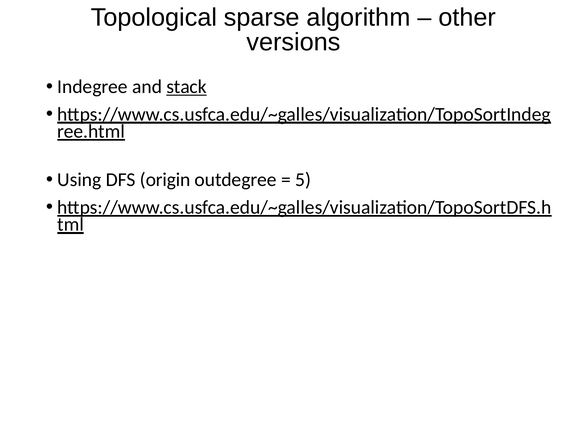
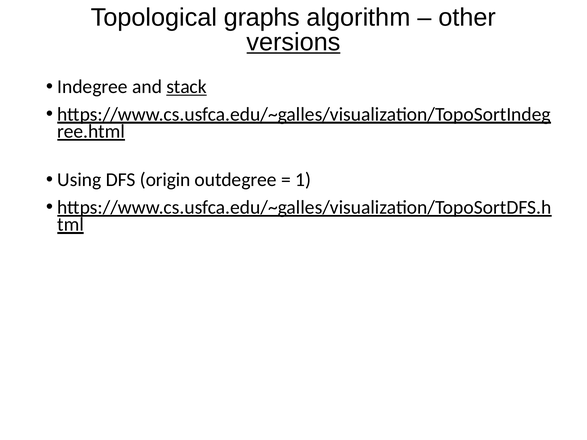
sparse: sparse -> graphs
versions underline: none -> present
5: 5 -> 1
